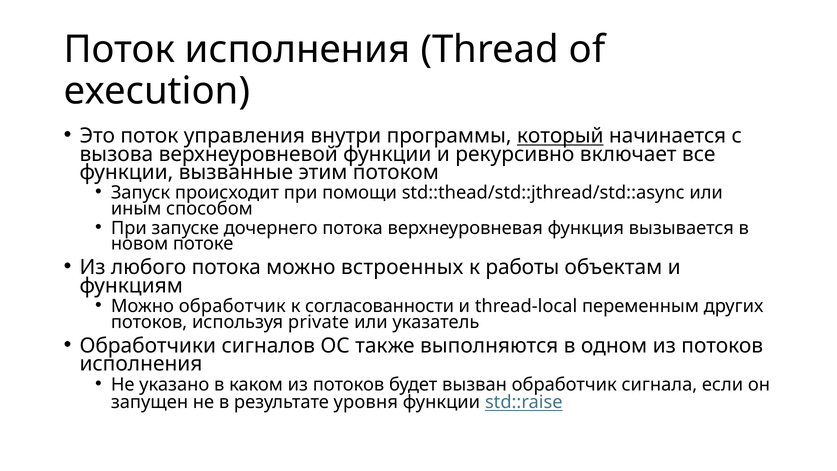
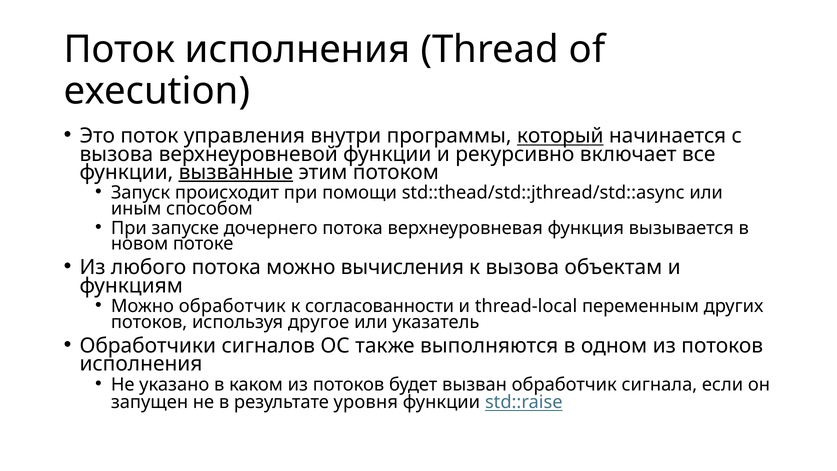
вызванные underline: none -> present
встроенных: встроенных -> вычисления
к работы: работы -> вызова
private: private -> другое
